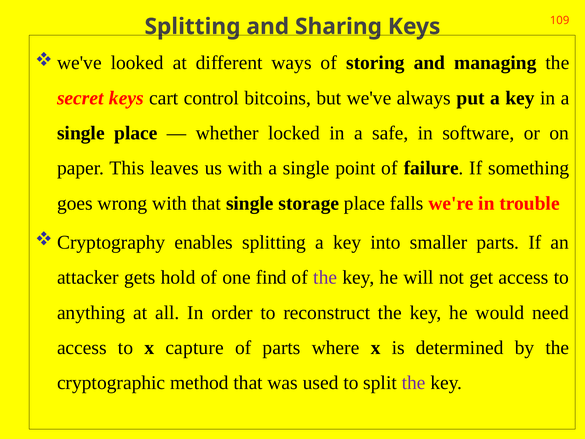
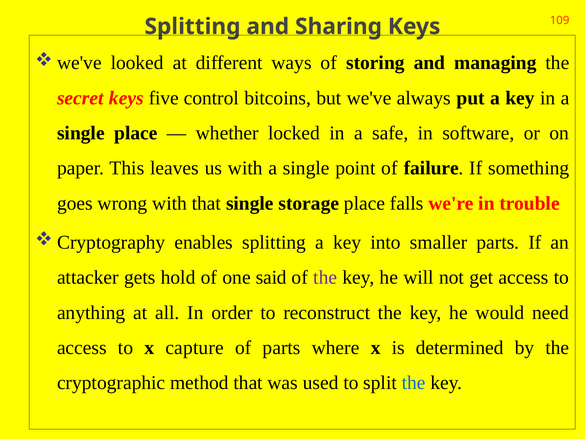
cart: cart -> five
find: find -> said
the at (414, 383) colour: purple -> blue
